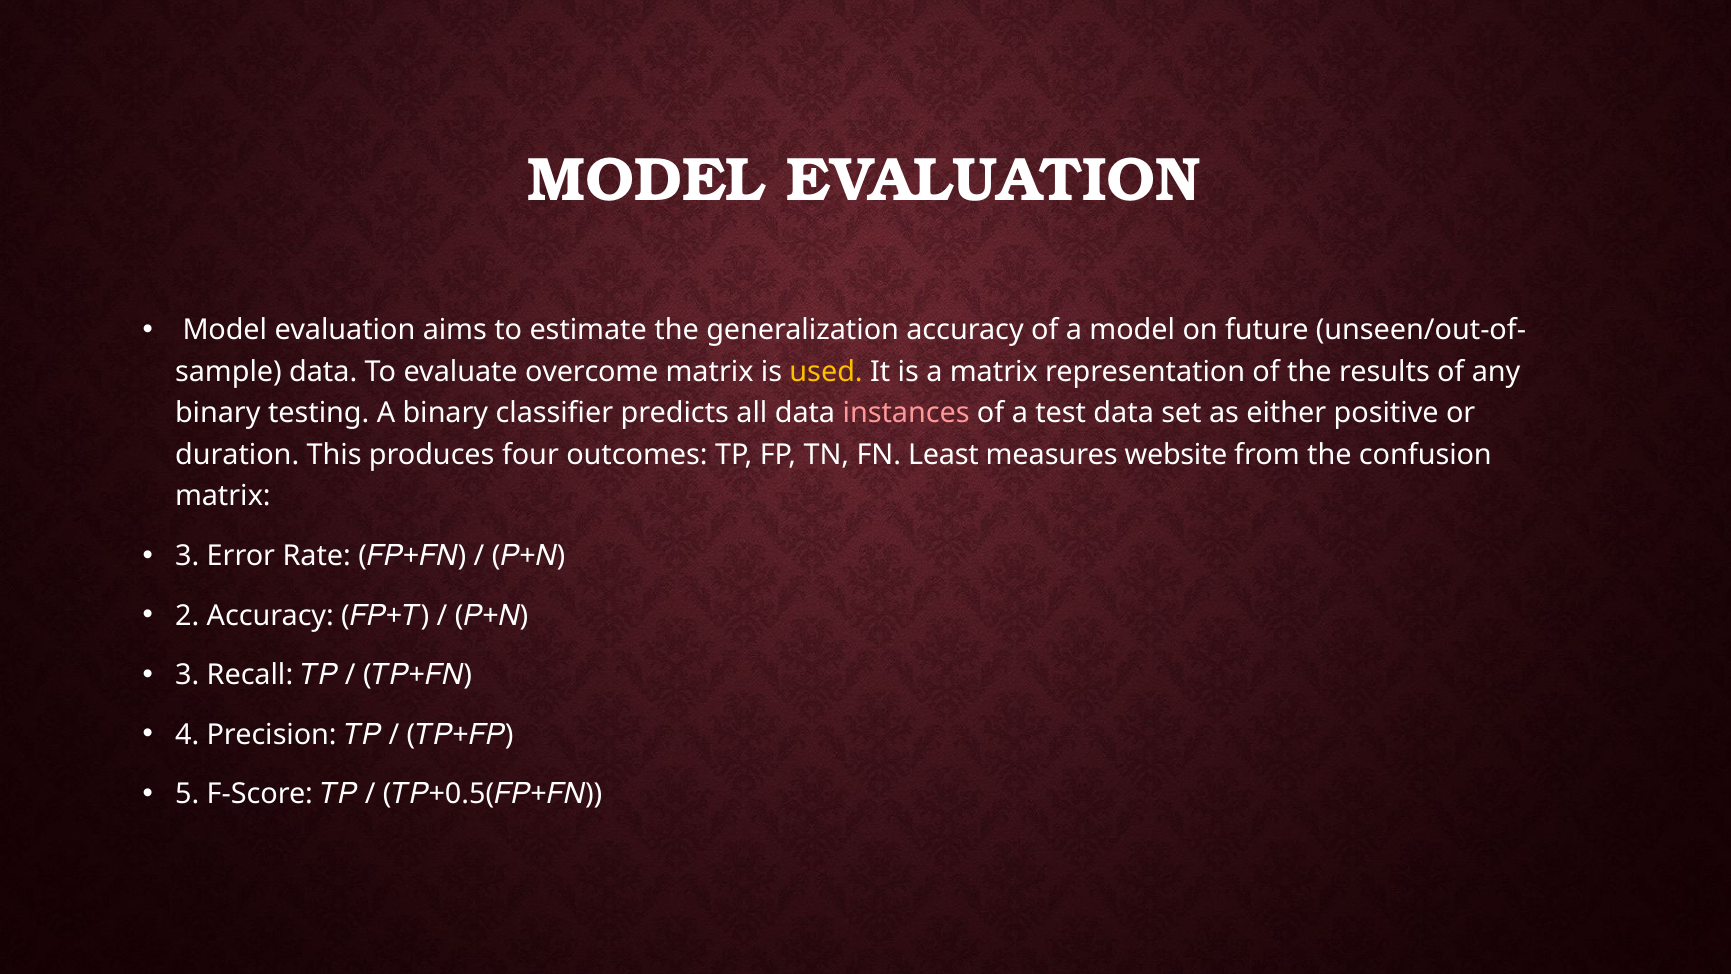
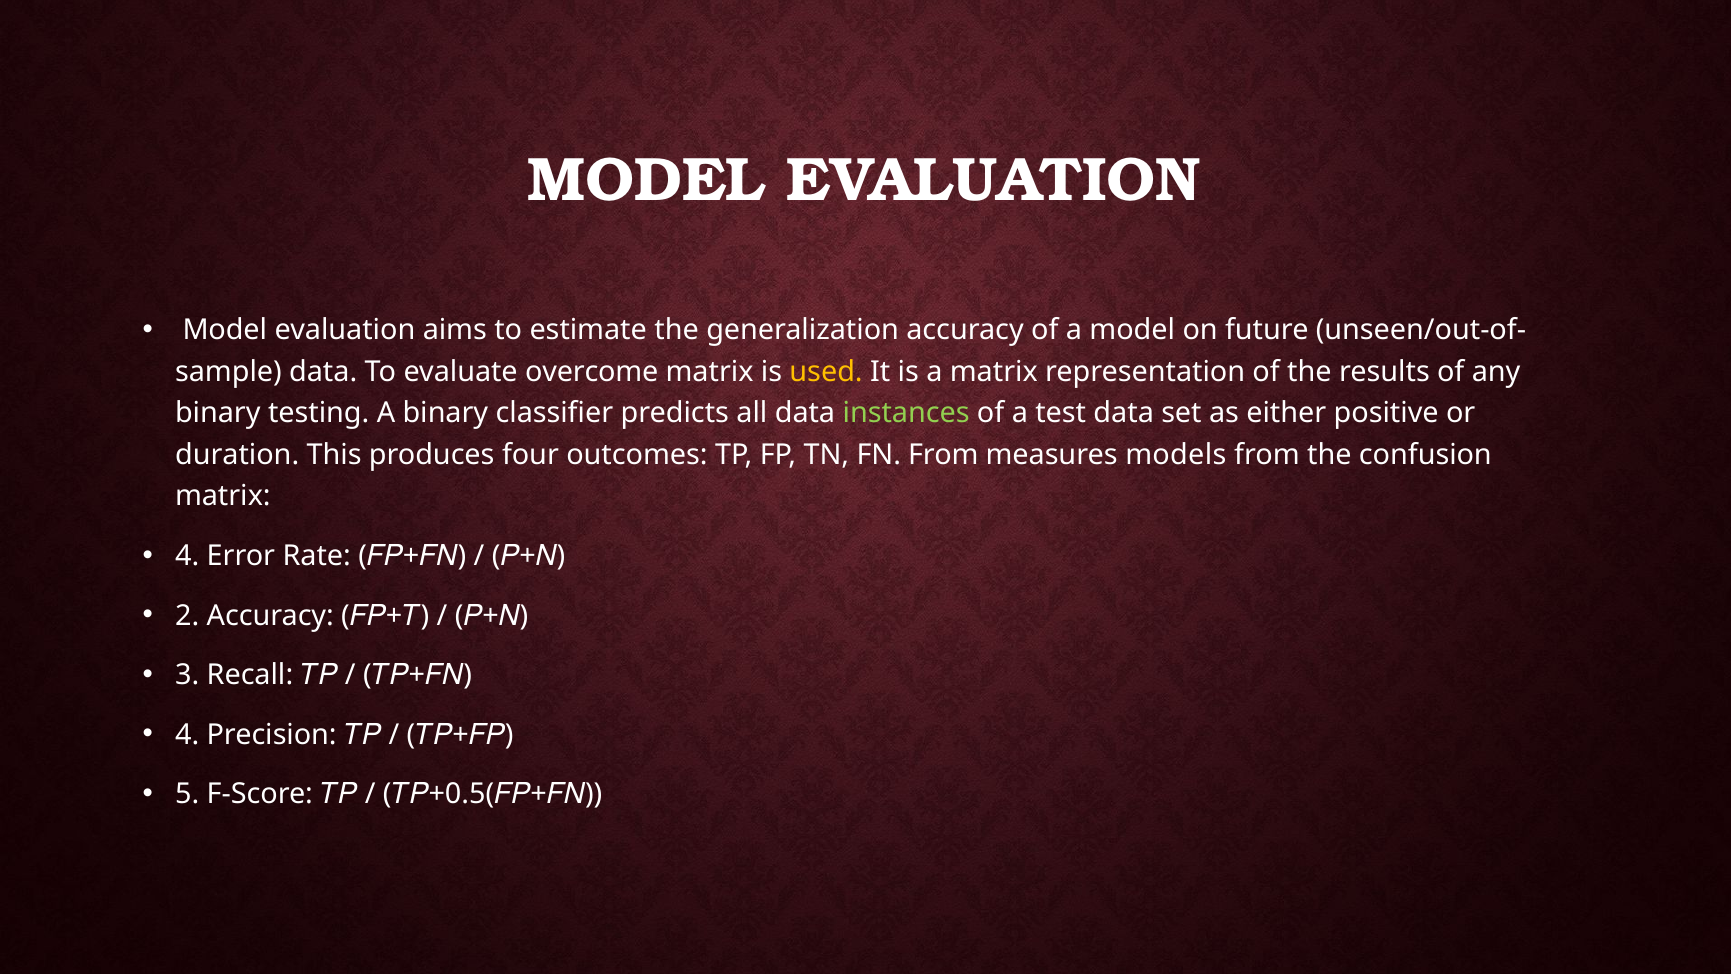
instances colour: pink -> light green
FN Least: Least -> From
website: website -> models
3 at (187, 556): 3 -> 4
